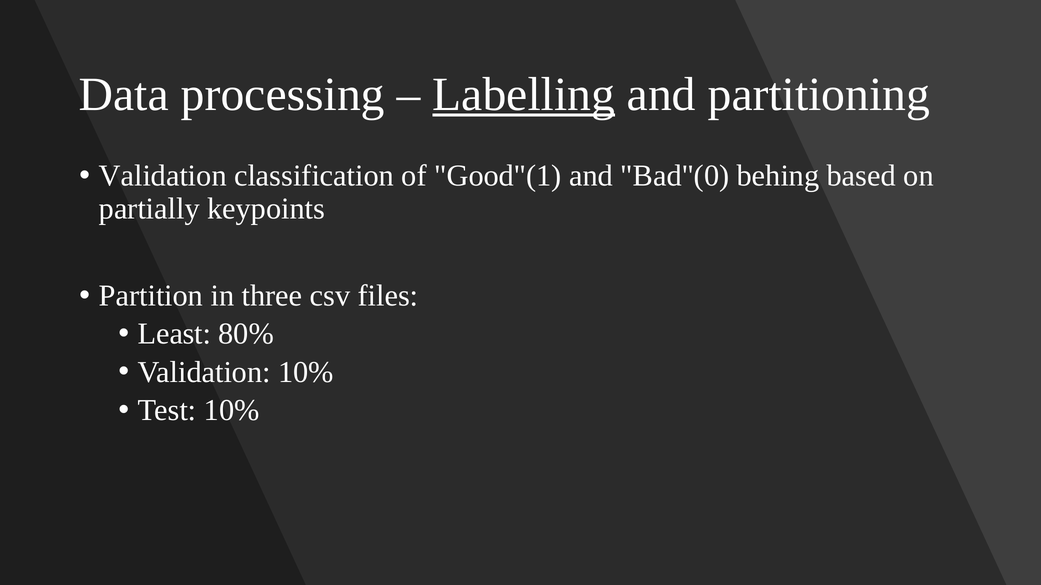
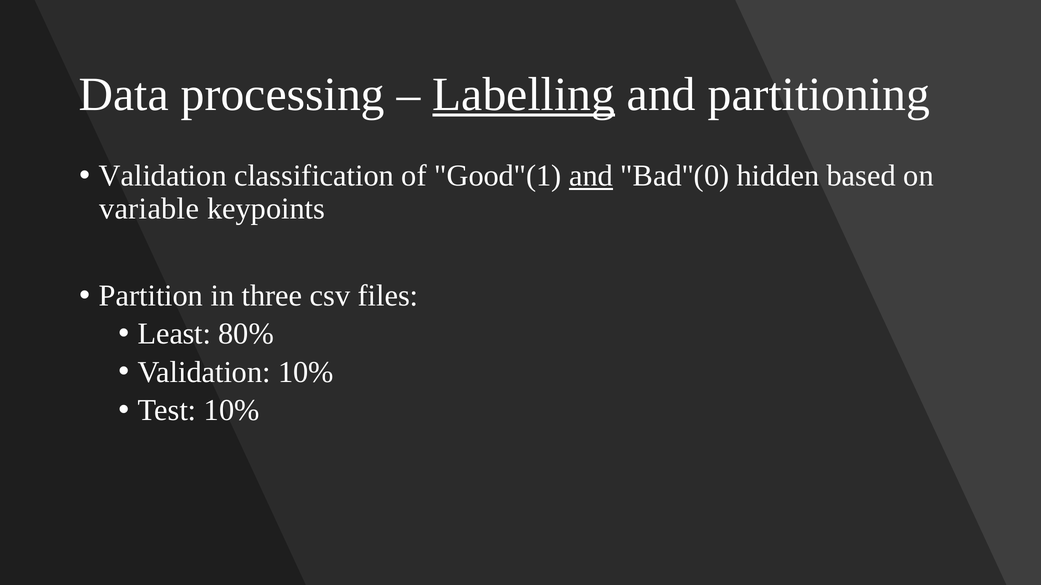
and at (591, 176) underline: none -> present
behing: behing -> hidden
partially: partially -> variable
